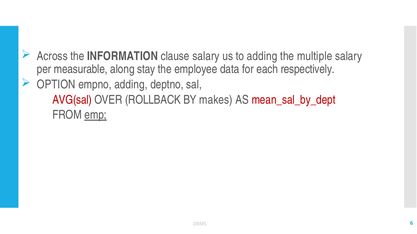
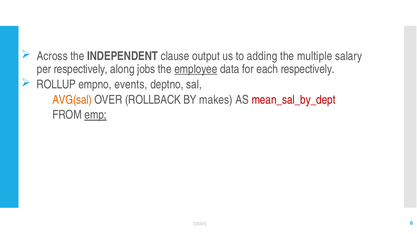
INFORMATION: INFORMATION -> INDEPENDENT
clause salary: salary -> output
per measurable: measurable -> respectively
stay: stay -> jobs
employee underline: none -> present
OPTION: OPTION -> ROLLUP
empno adding: adding -> events
AVG(sal colour: red -> orange
